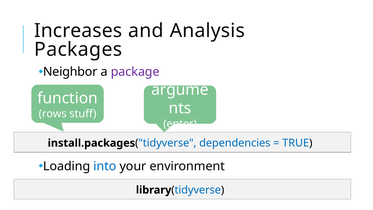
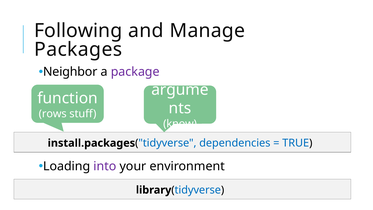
Increases: Increases -> Following
Analysis: Analysis -> Manage
enter: enter -> know
into colour: blue -> purple
